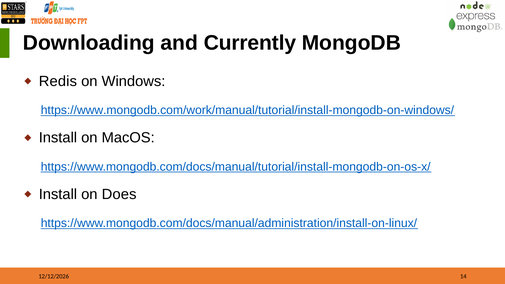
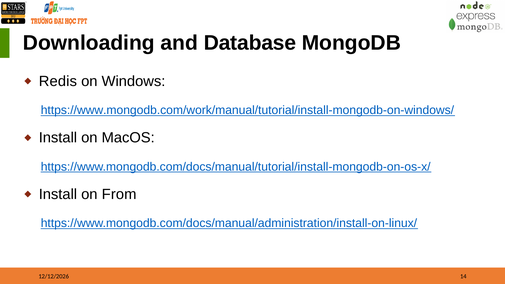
Currently: Currently -> Database
Does: Does -> From
